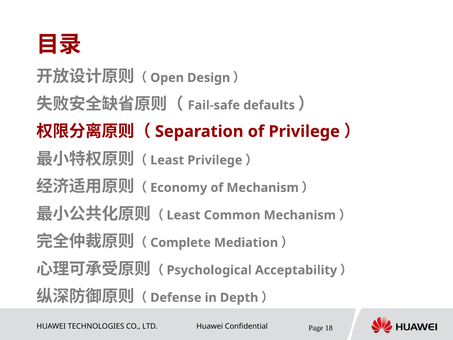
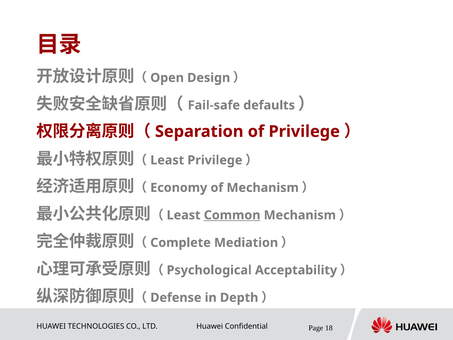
Common underline: none -> present
